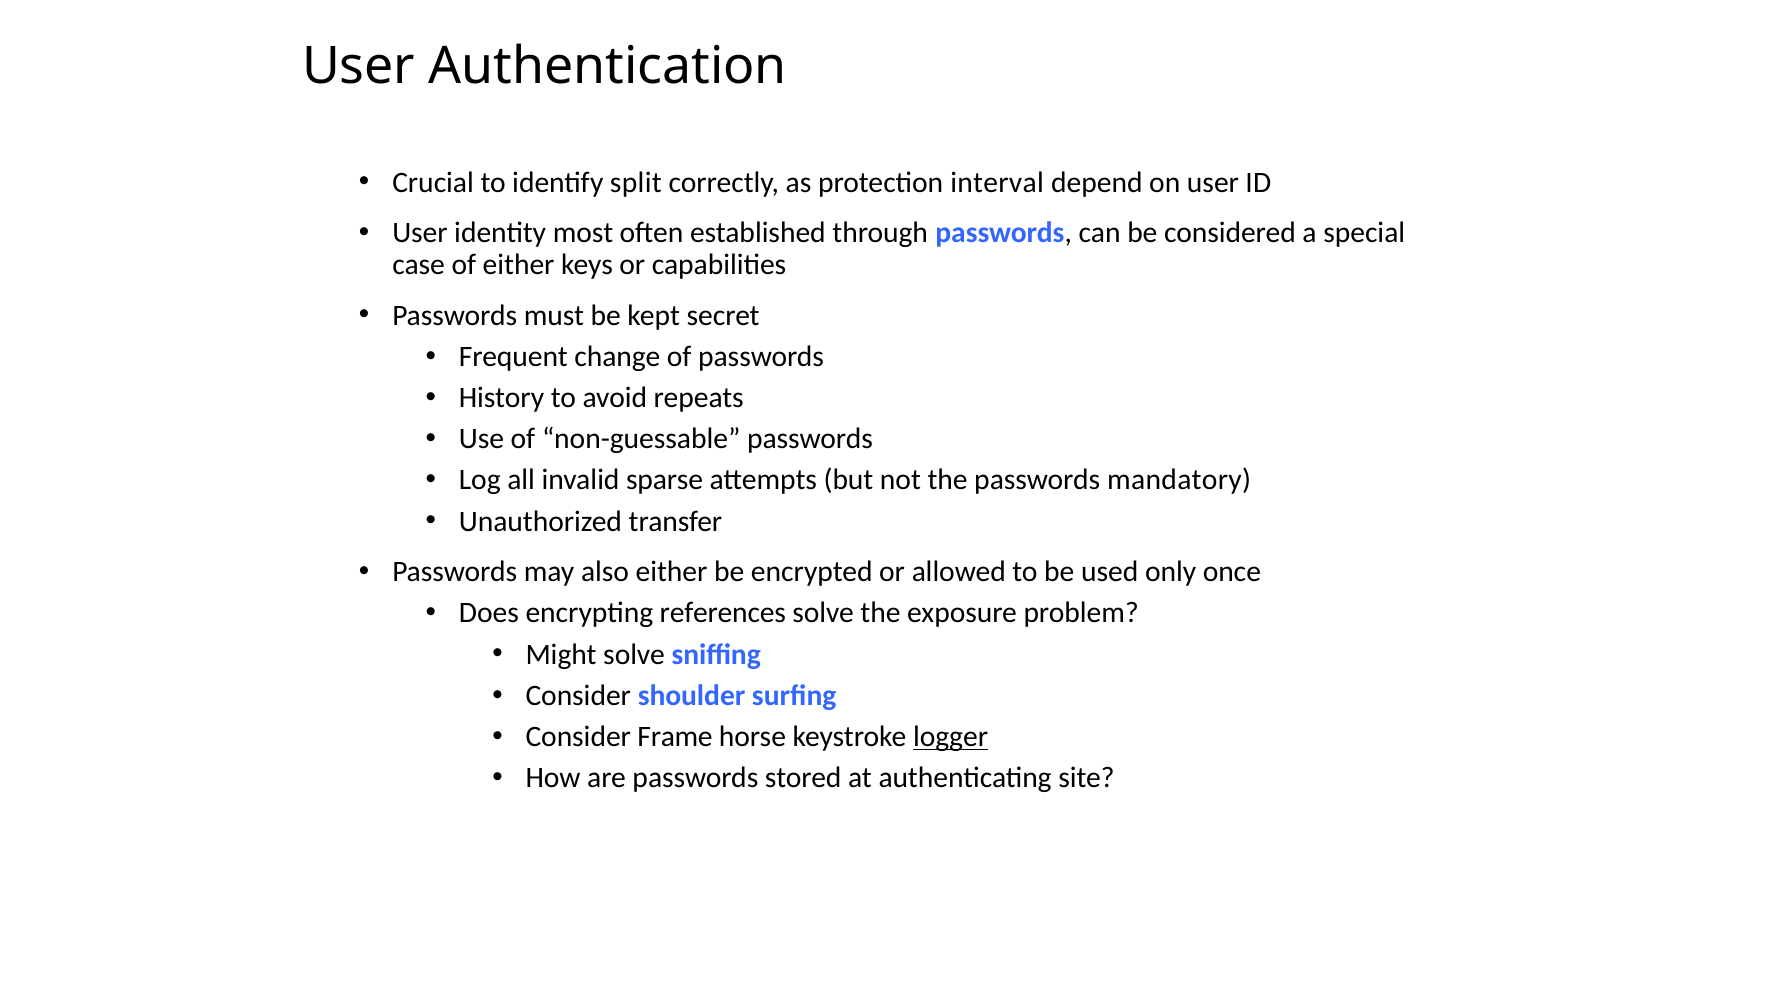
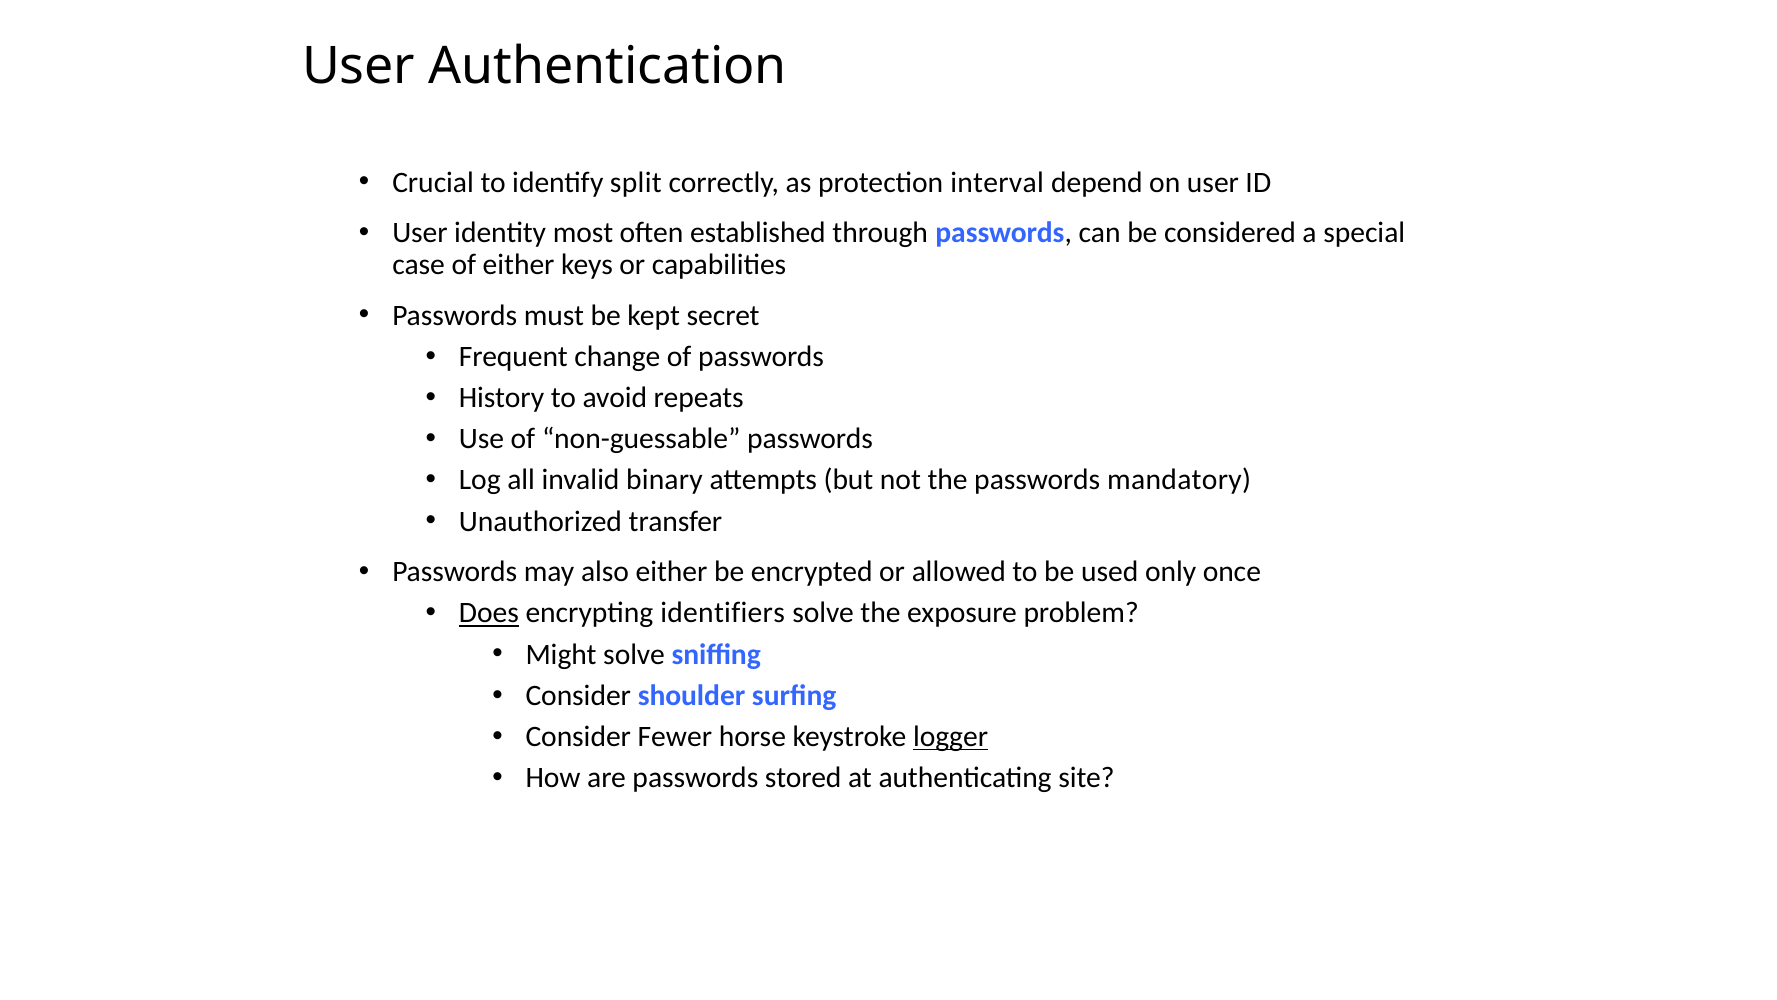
sparse: sparse -> binary
Does underline: none -> present
references: references -> identifiers
Frame: Frame -> Fewer
